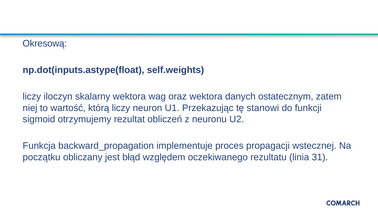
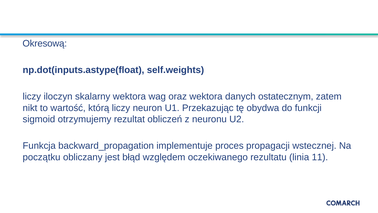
niej: niej -> nikt
stanowi: stanowi -> obydwa
31: 31 -> 11
